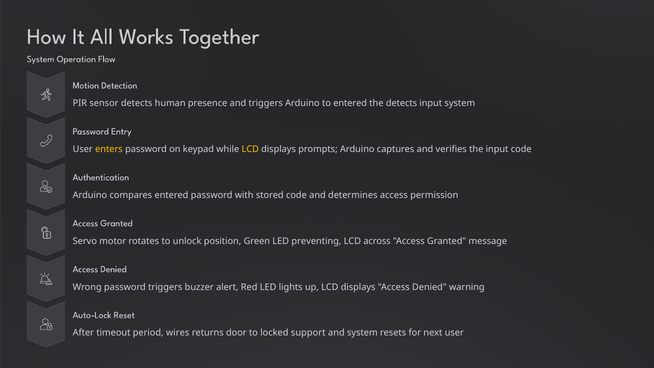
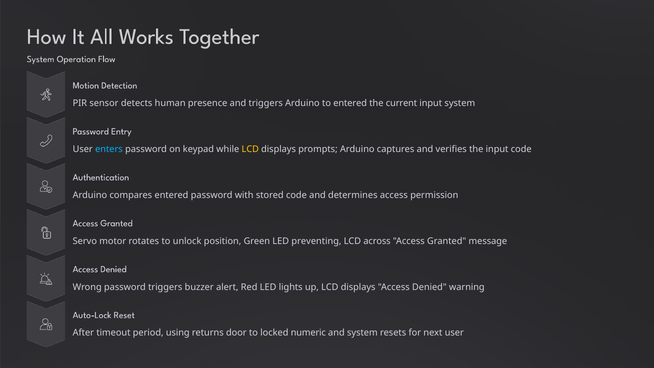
the detects: detects -> current
enters colour: yellow -> light blue
wires: wires -> using
support: support -> numeric
